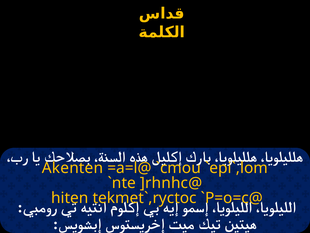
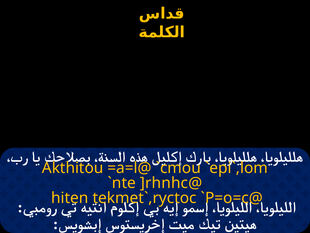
Akenten: Akenten -> Akthitou
